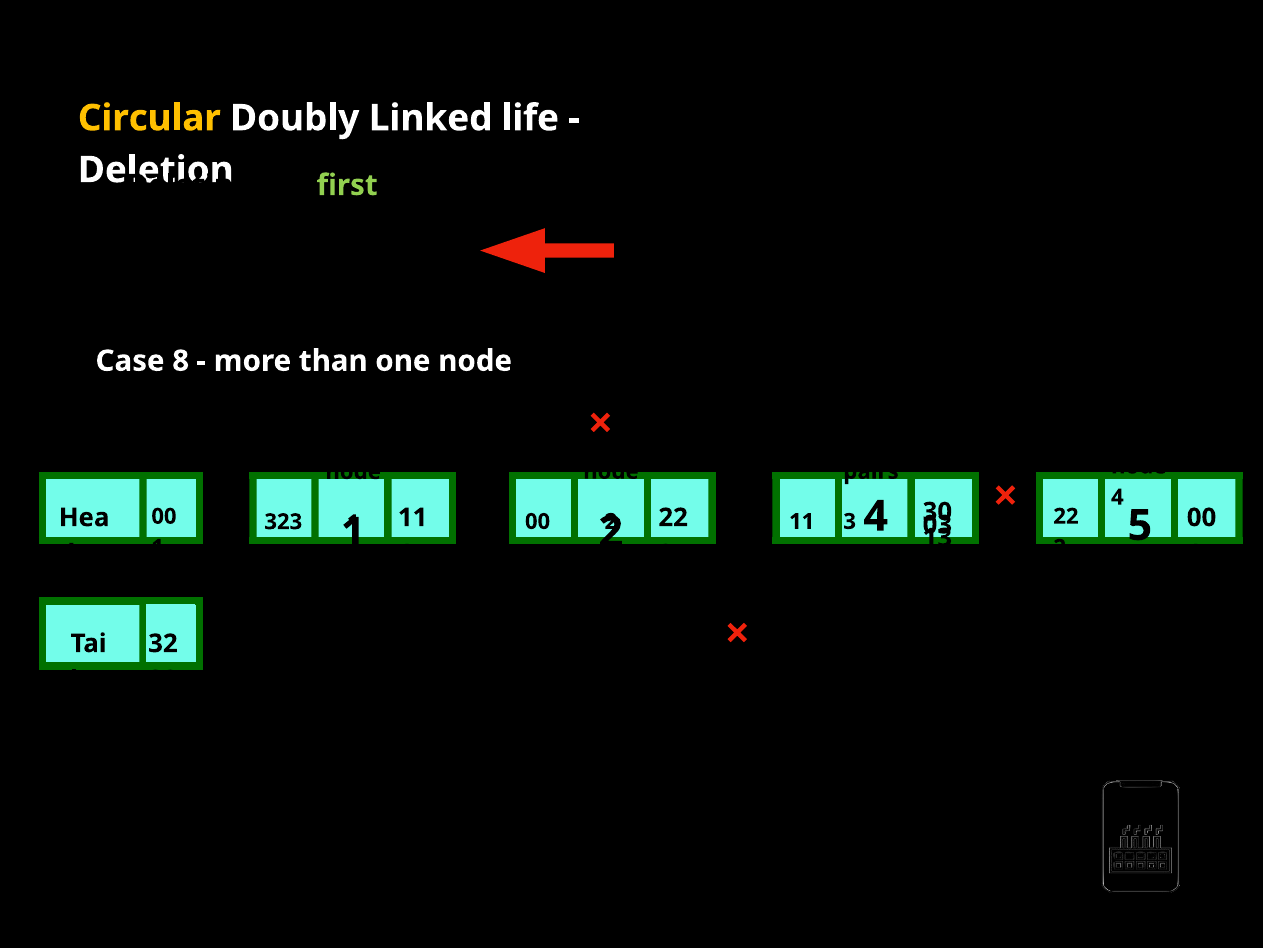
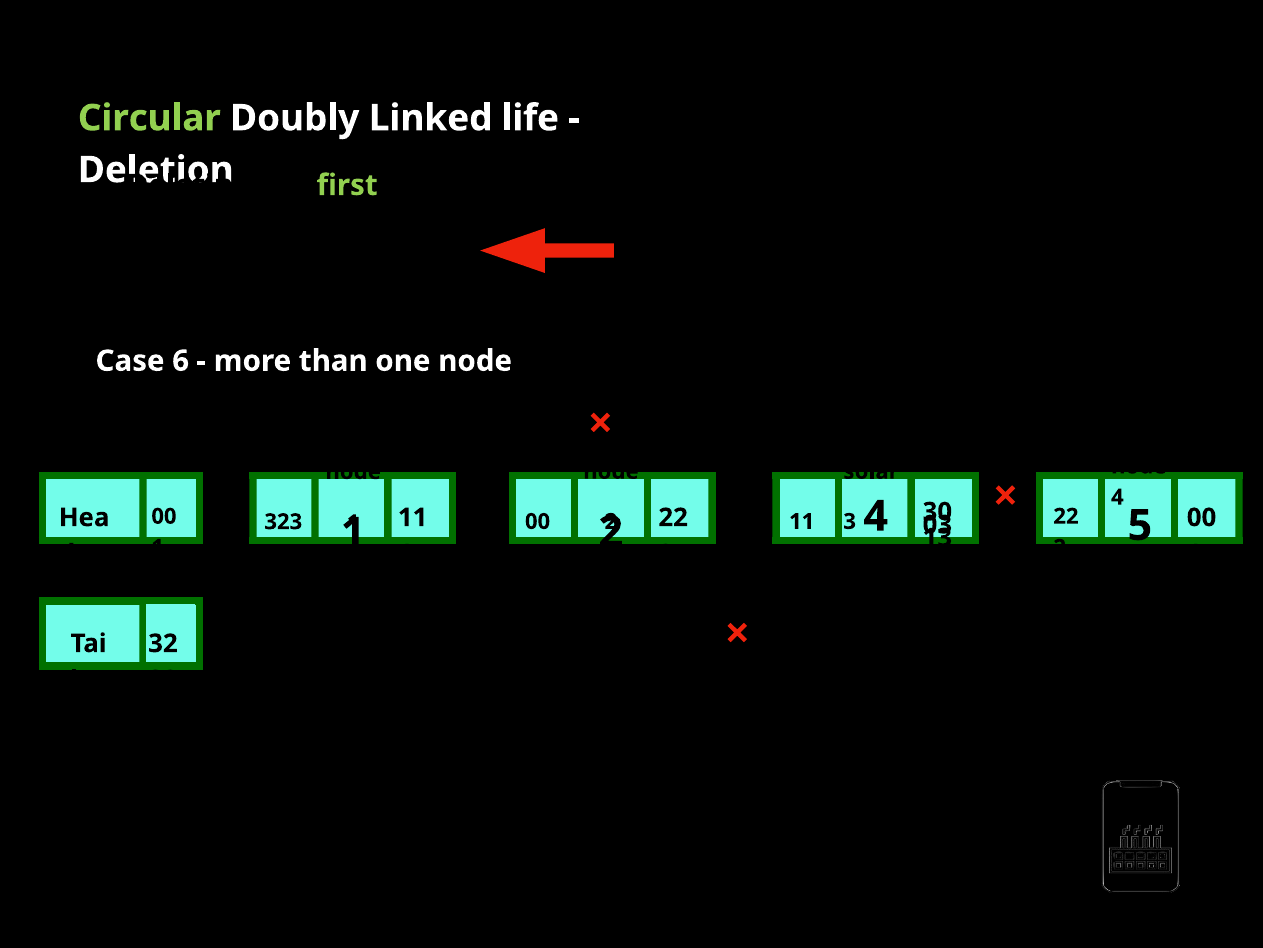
Circular colour: yellow -> light green
8: 8 -> 6
pairs: pairs -> solar
